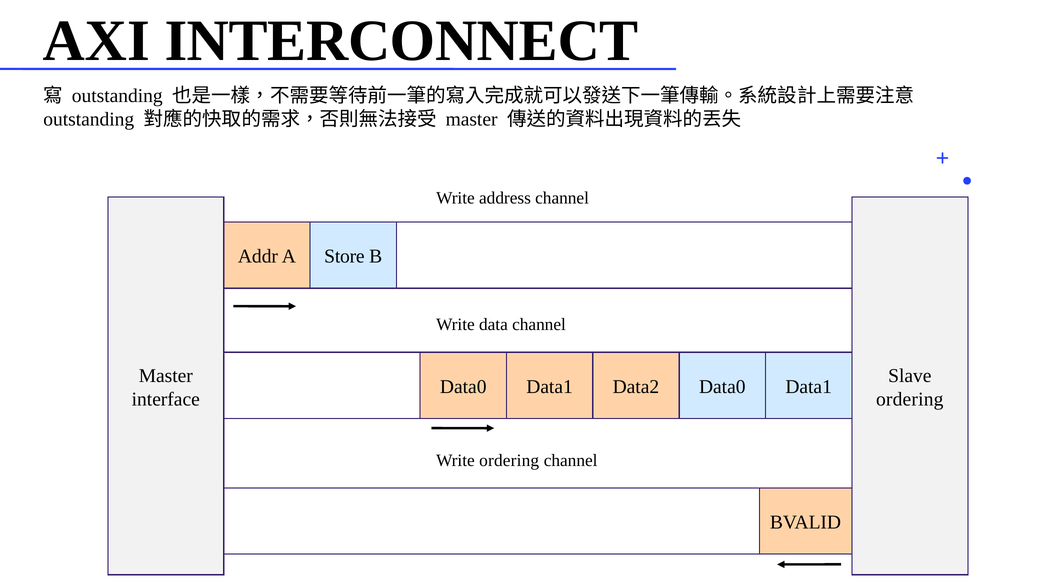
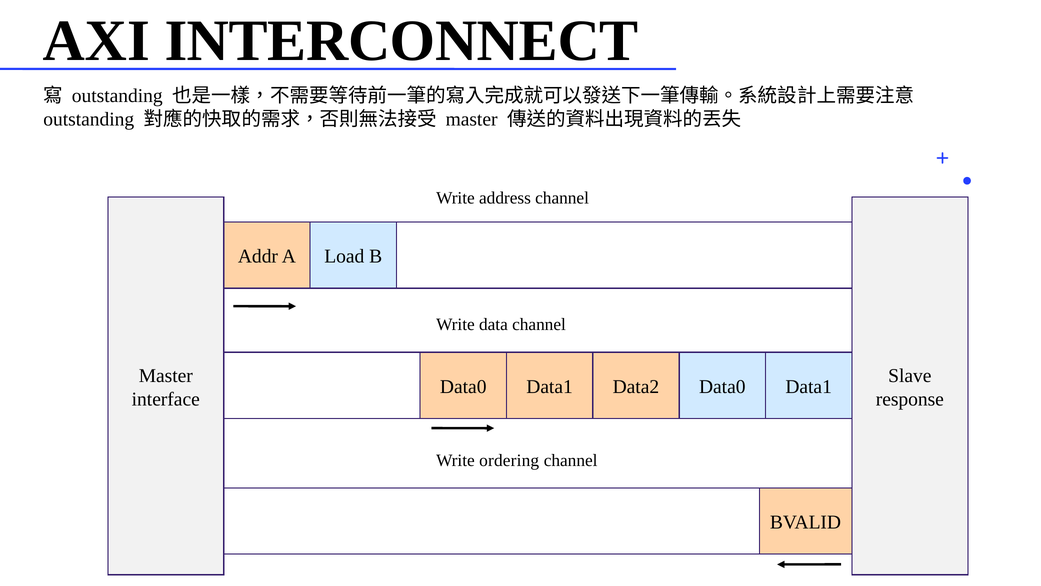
Store: Store -> Load
ordering at (910, 399): ordering -> response
